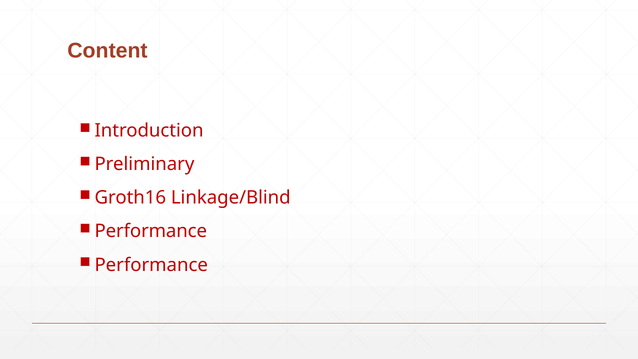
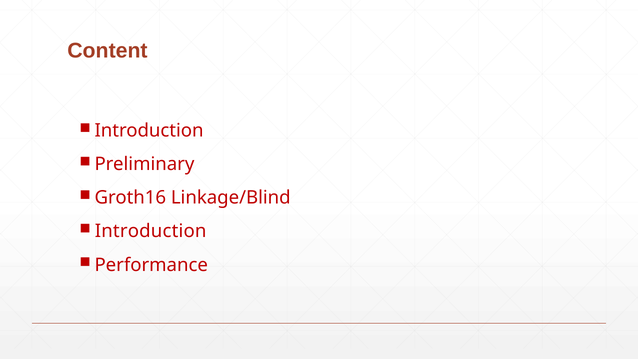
Performance at (151, 231): Performance -> Introduction
